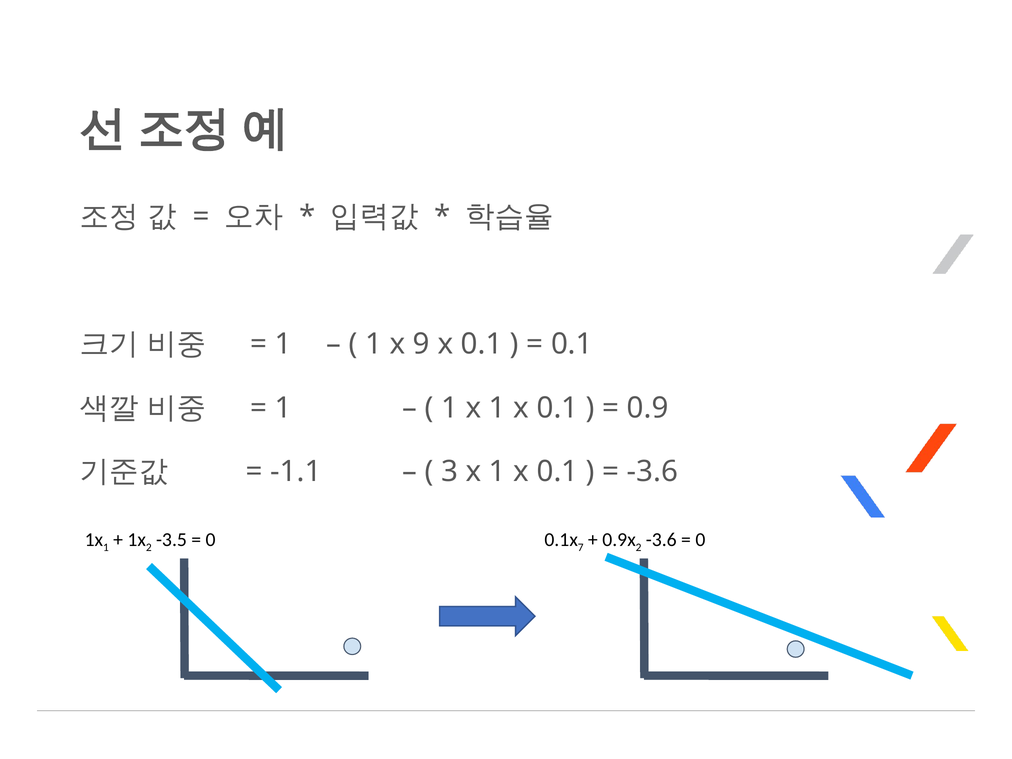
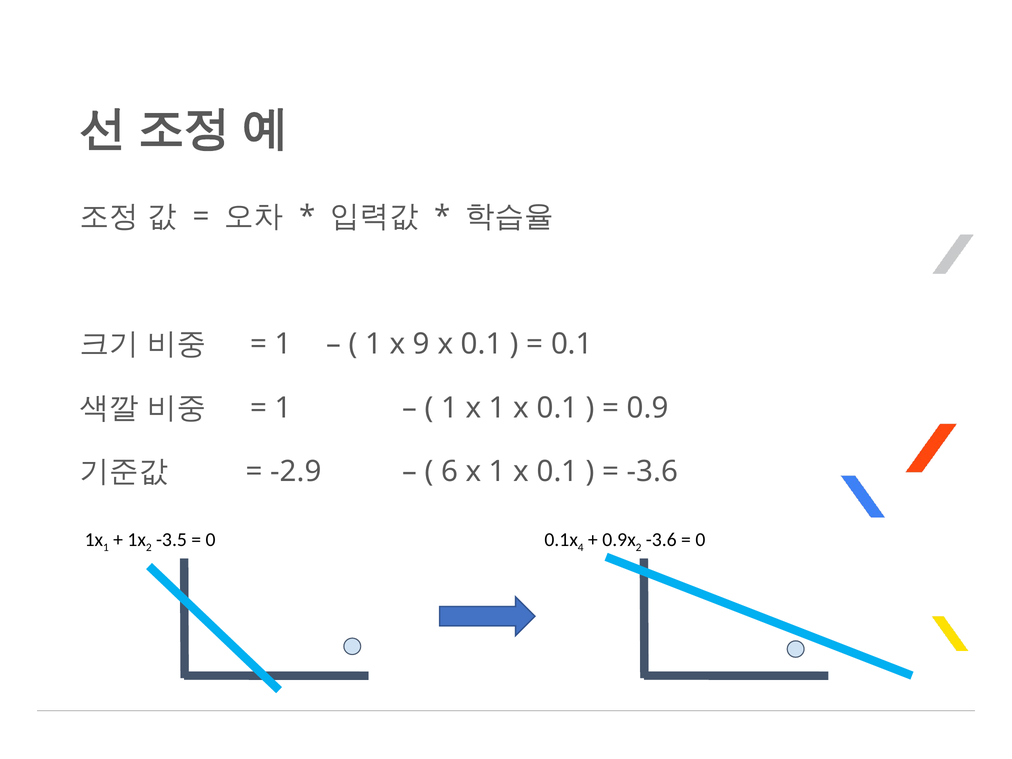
-1.1: -1.1 -> -2.9
3: 3 -> 6
7: 7 -> 4
